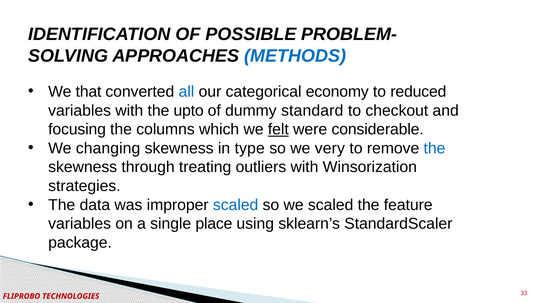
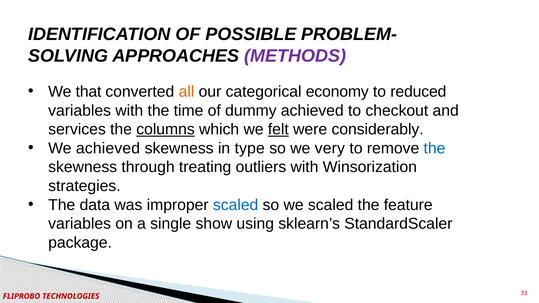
METHODS colour: blue -> purple
all colour: blue -> orange
upto: upto -> time
dummy standard: standard -> achieved
focusing: focusing -> services
columns underline: none -> present
considerable: considerable -> considerably
We changing: changing -> achieved
place: place -> show
